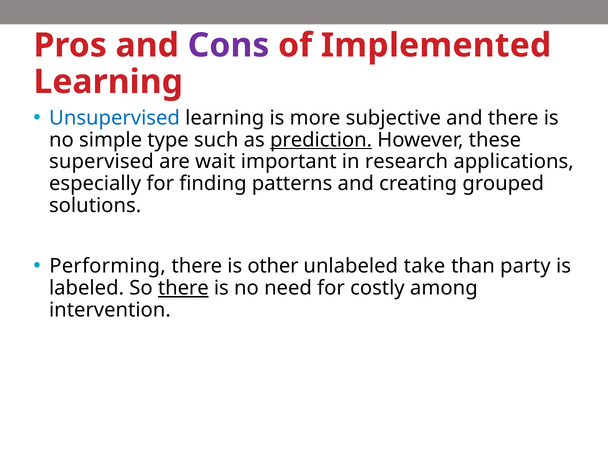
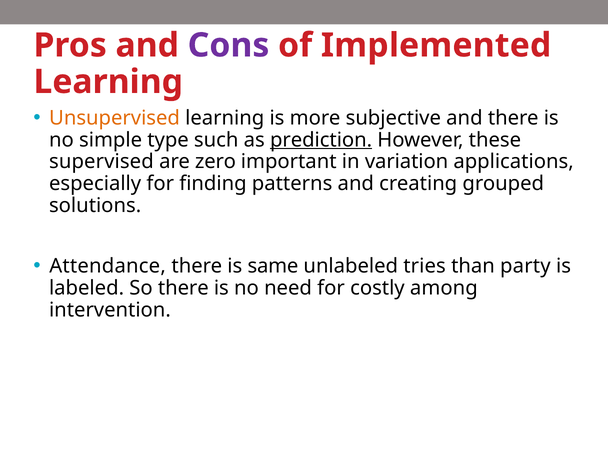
Unsupervised colour: blue -> orange
wait: wait -> zero
research: research -> variation
Performing: Performing -> Attendance
other: other -> same
take: take -> tries
there at (183, 288) underline: present -> none
